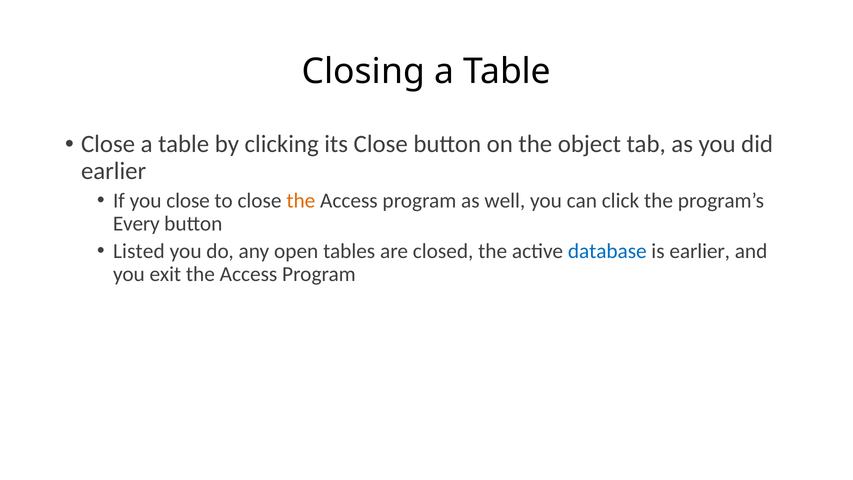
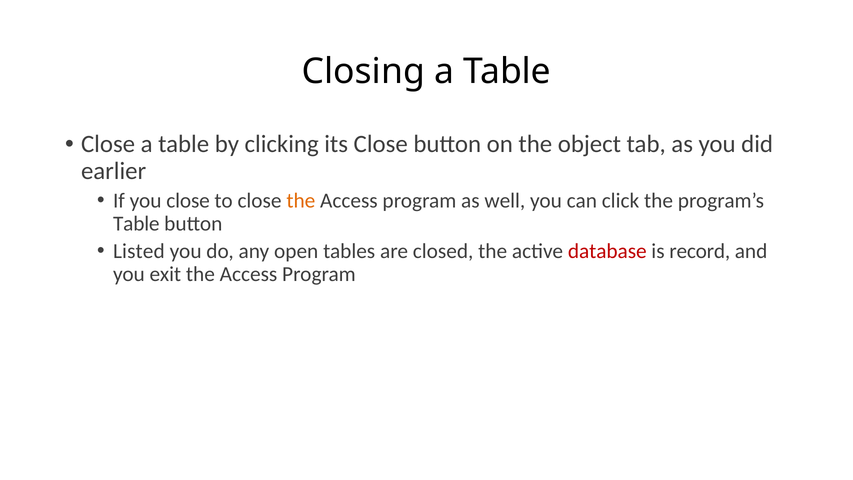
Every at (136, 224): Every -> Table
database colour: blue -> red
is earlier: earlier -> record
